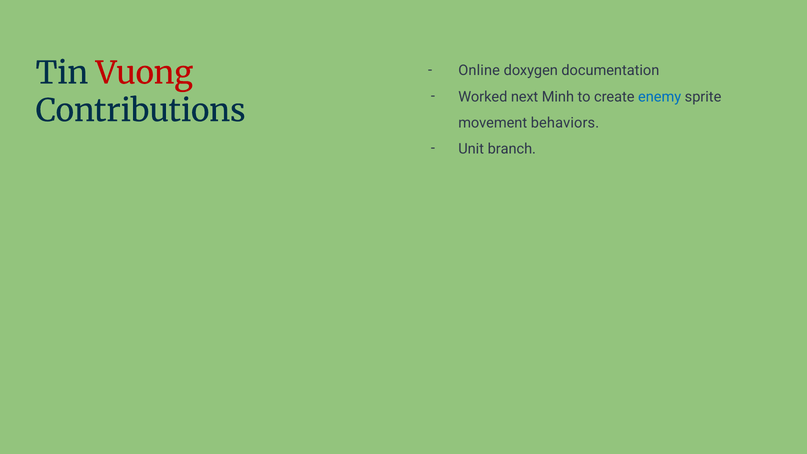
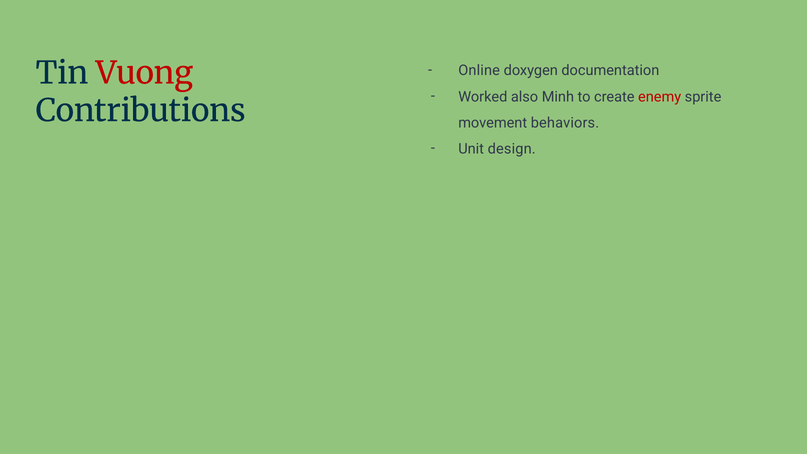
next: next -> also
enemy colour: blue -> red
branch: branch -> design
